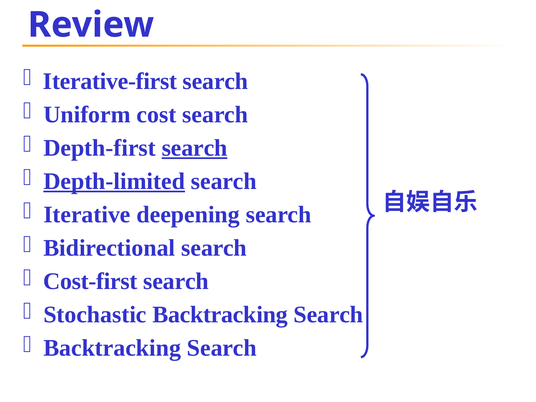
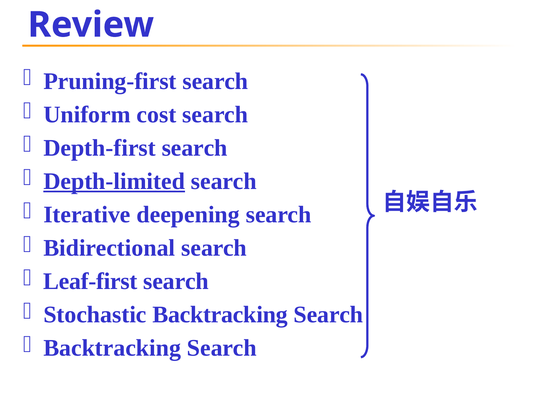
Iterative-first: Iterative-first -> Pruning-first
search at (195, 148) underline: present -> none
Cost-first: Cost-first -> Leaf-first
